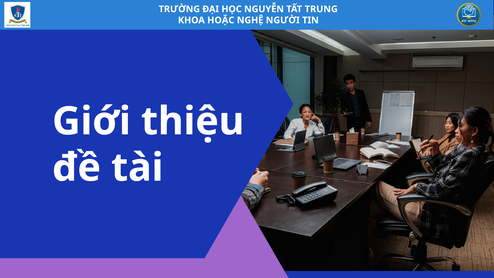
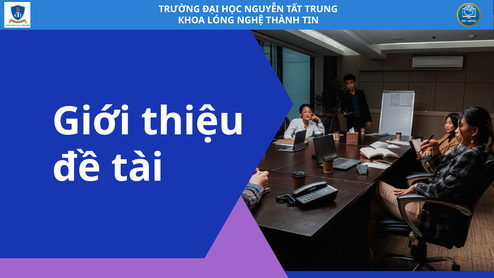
HOẶC: HOẶC -> LÓNG
NGƯỜI: NGƯỜI -> THÀNH
